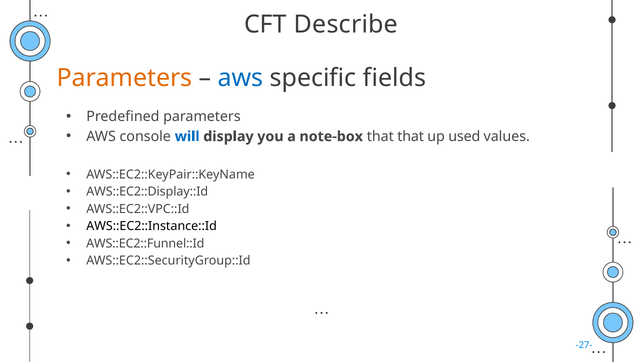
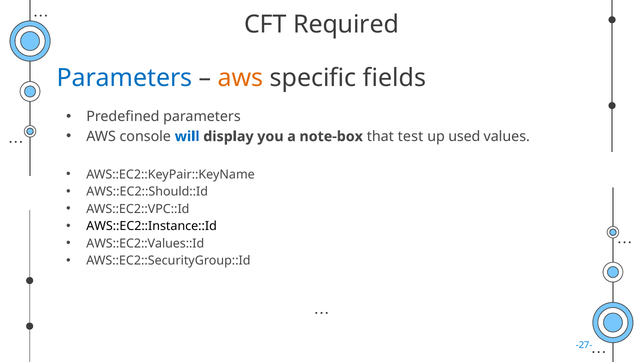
Describe: Describe -> Required
Parameters at (124, 78) colour: orange -> blue
aws at (240, 78) colour: blue -> orange
that that: that -> test
AWS::EC2::Display::Id: AWS::EC2::Display::Id -> AWS::EC2::Should::Id
AWS::EC2::Funnel::Id: AWS::EC2::Funnel::Id -> AWS::EC2::Values::Id
